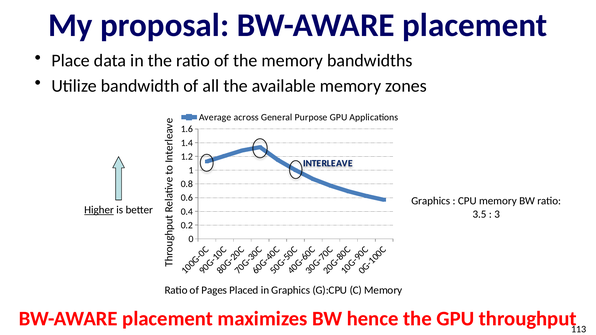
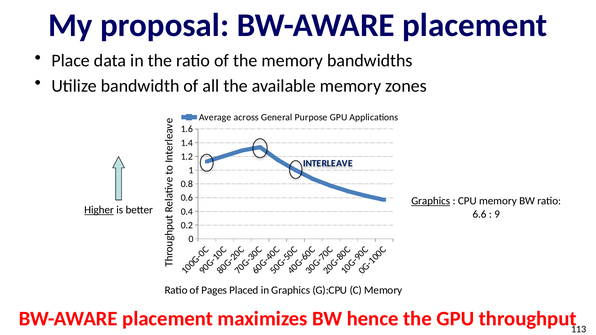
Graphics at (431, 201) underline: none -> present
3.5: 3.5 -> 6.6
3 at (497, 214): 3 -> 9
